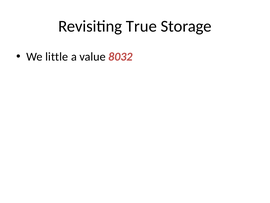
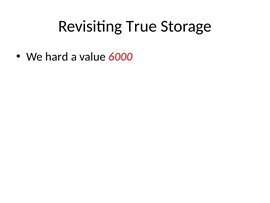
little: little -> hard
8032: 8032 -> 6000
